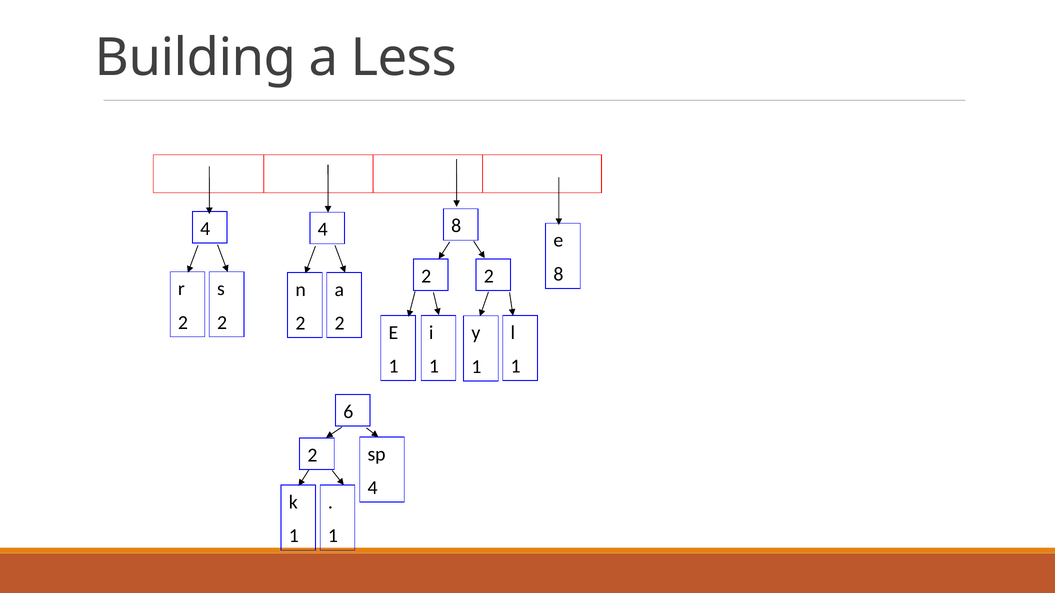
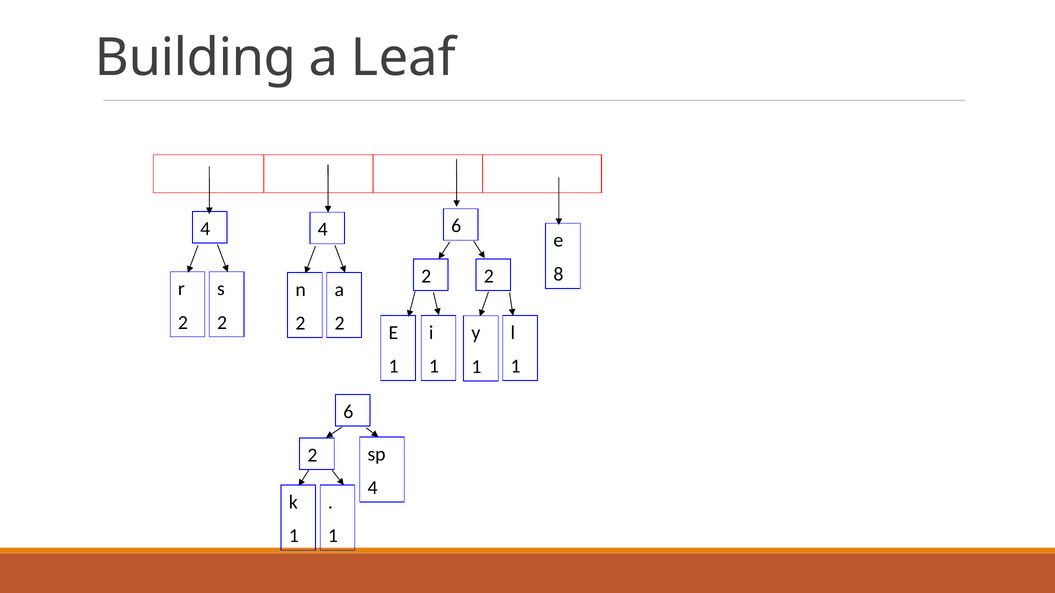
Less: Less -> Leaf
4 8: 8 -> 6
